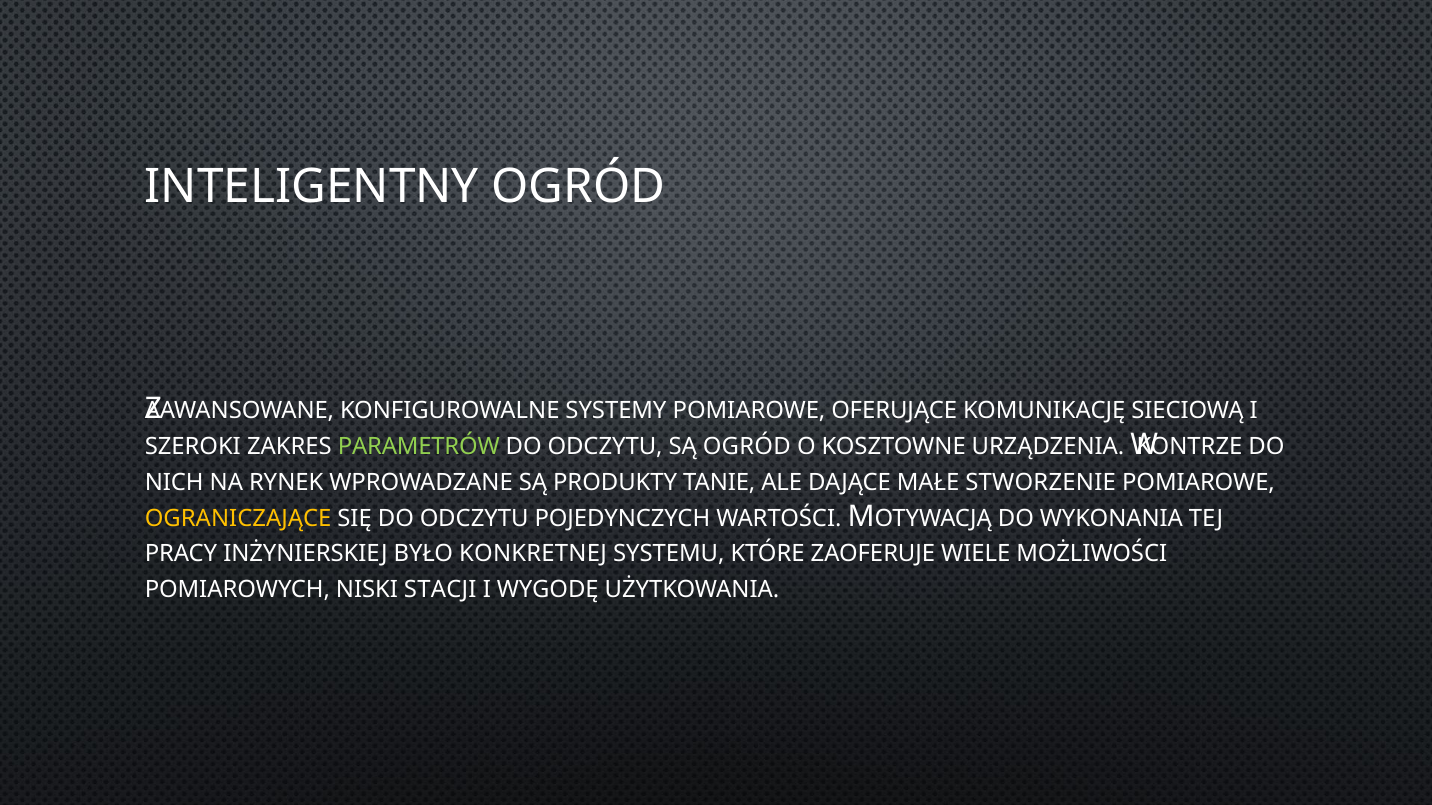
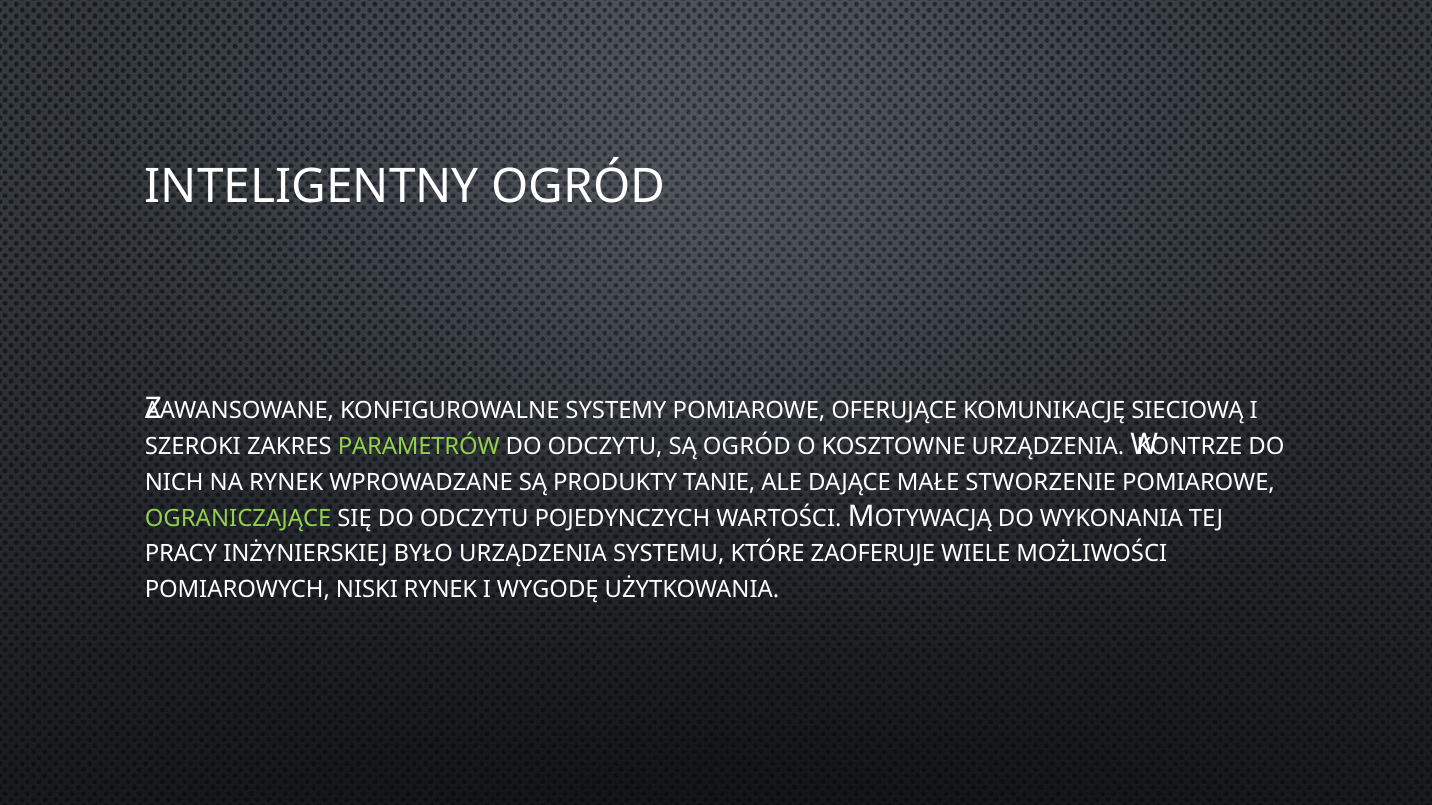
OGRANICZAJĄCE colour: yellow -> light green
BYŁO KONKRETNEJ: KONKRETNEJ -> URZĄDZENIA
NISKI STACJI: STACJI -> RYNEK
